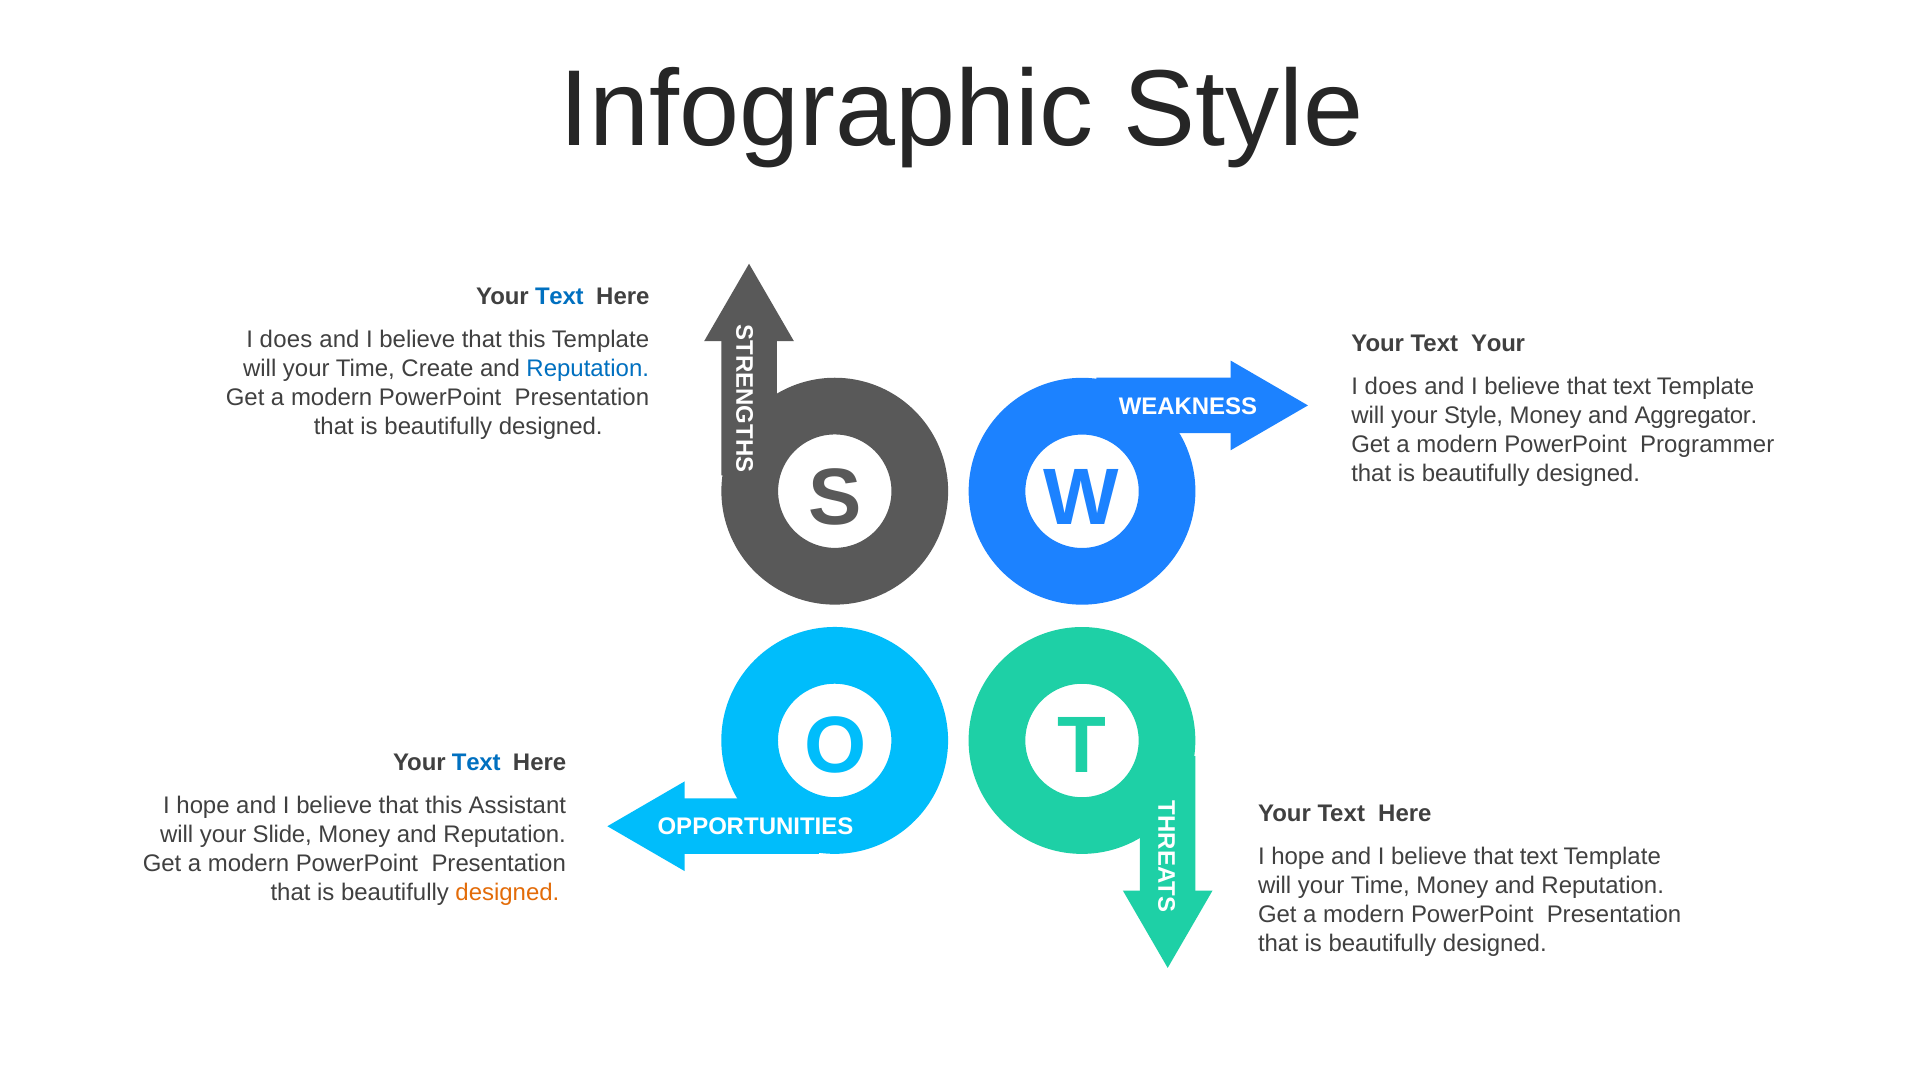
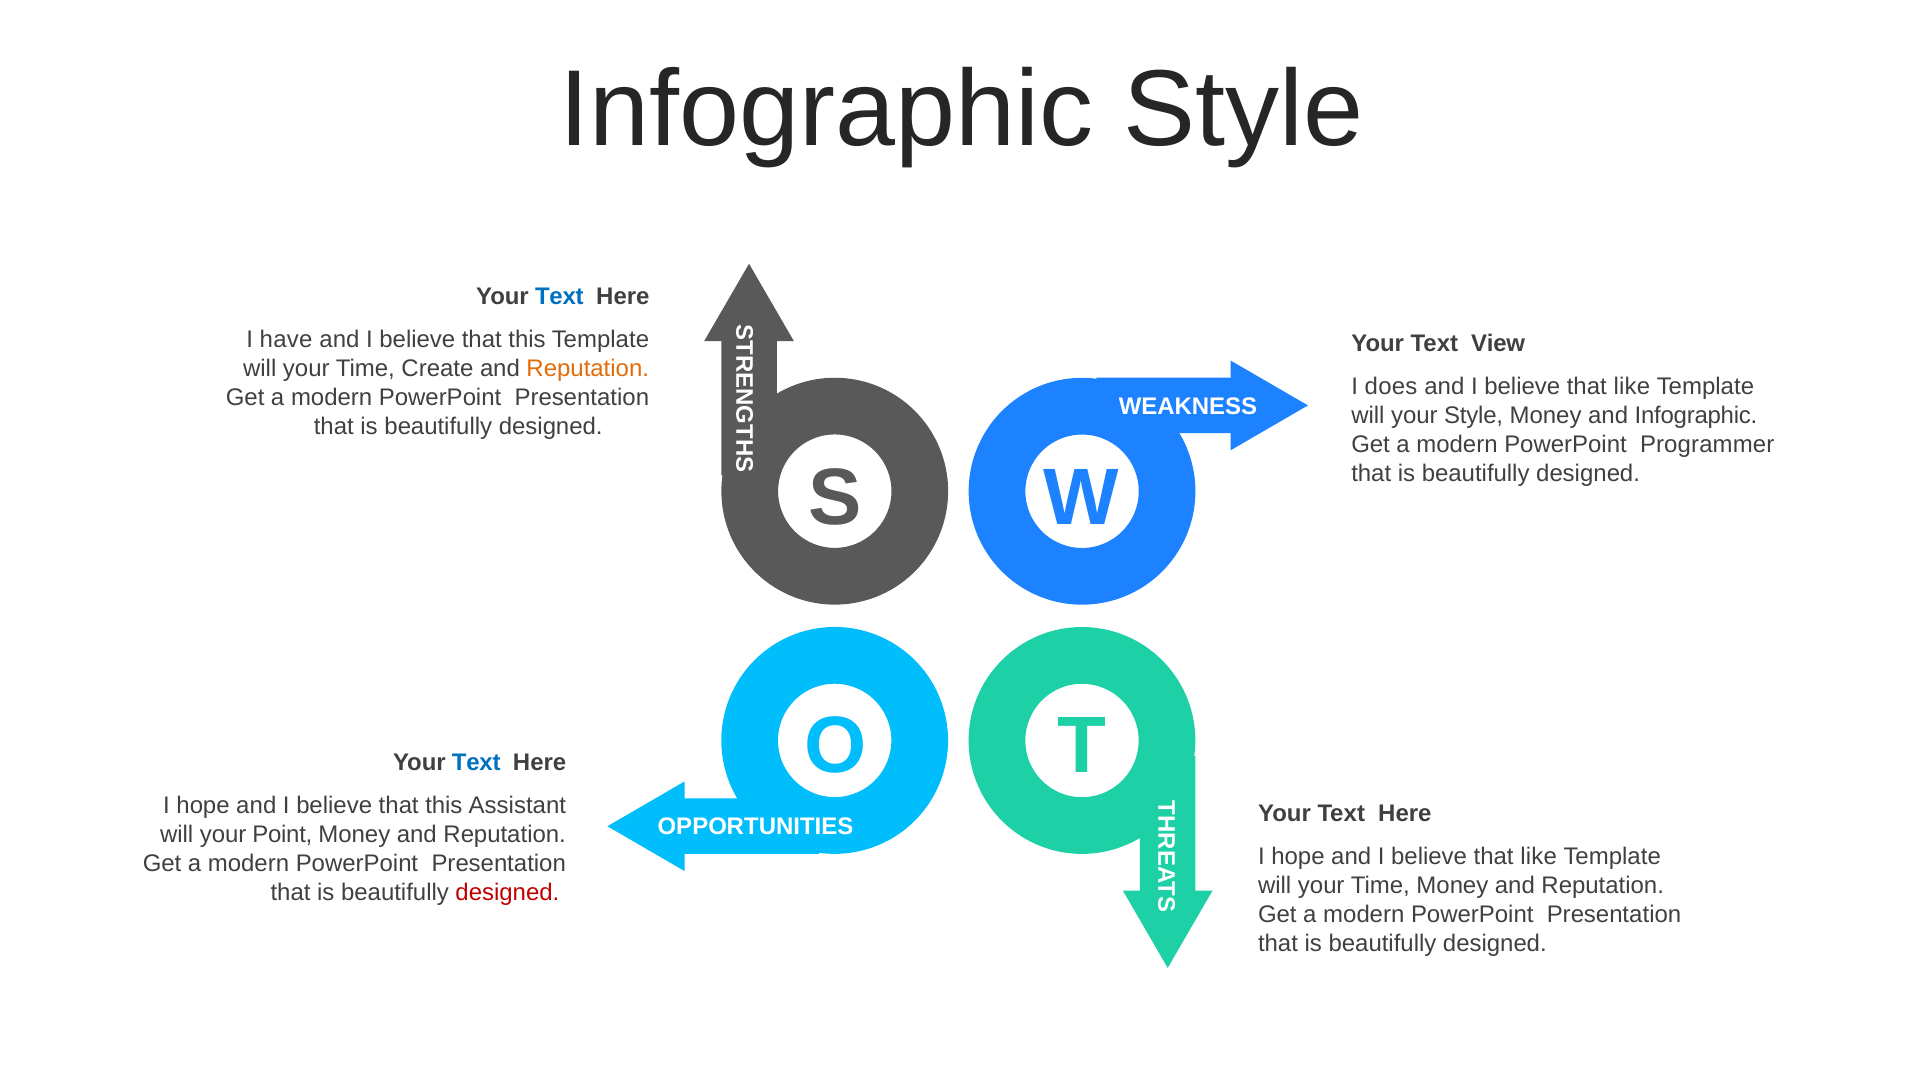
does at (286, 340): does -> have
Text Your: Your -> View
Reputation at (588, 368) colour: blue -> orange
text at (1632, 387): text -> like
and Aggregator: Aggregator -> Infographic
Slide: Slide -> Point
text at (1539, 857): text -> like
designed at (507, 892) colour: orange -> red
